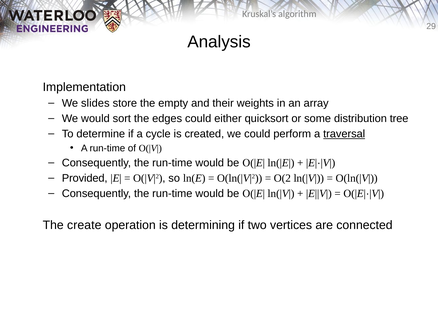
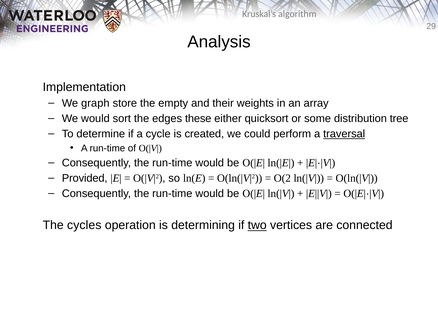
slides: slides -> graph
edges could: could -> these
create: create -> cycles
two underline: none -> present
